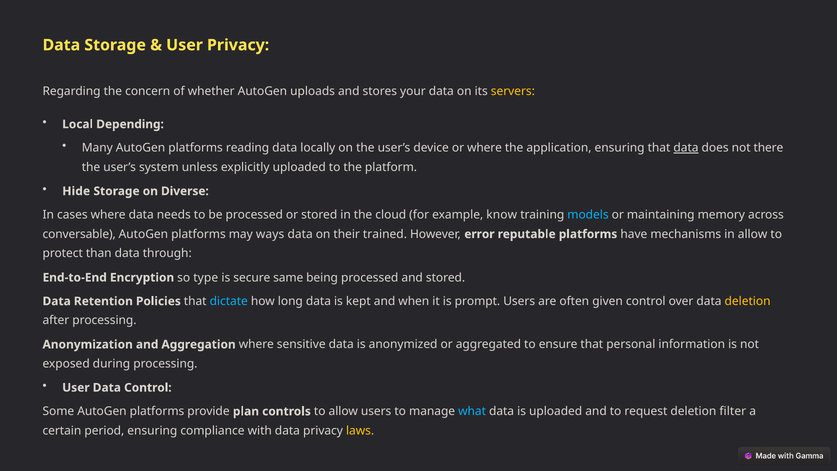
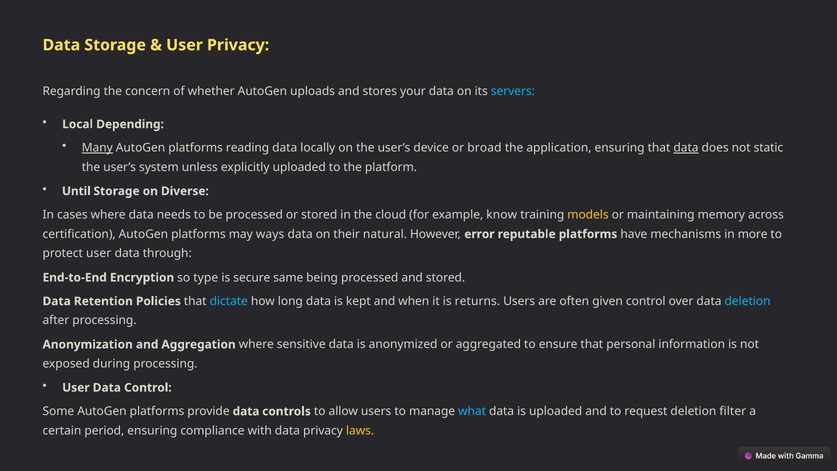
servers colour: yellow -> light blue
Many underline: none -> present
or where: where -> broad
there: there -> static
Hide: Hide -> Until
models colour: light blue -> yellow
conversable: conversable -> certification
trained: trained -> natural
in allow: allow -> more
protect than: than -> user
prompt: prompt -> returns
deletion at (748, 301) colour: yellow -> light blue
provide plan: plan -> data
